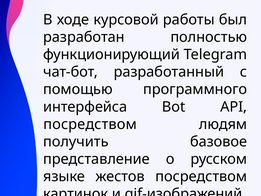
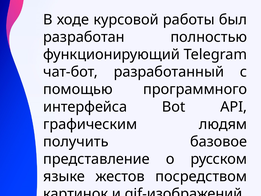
посредством at (90, 124): посредством -> графическим
